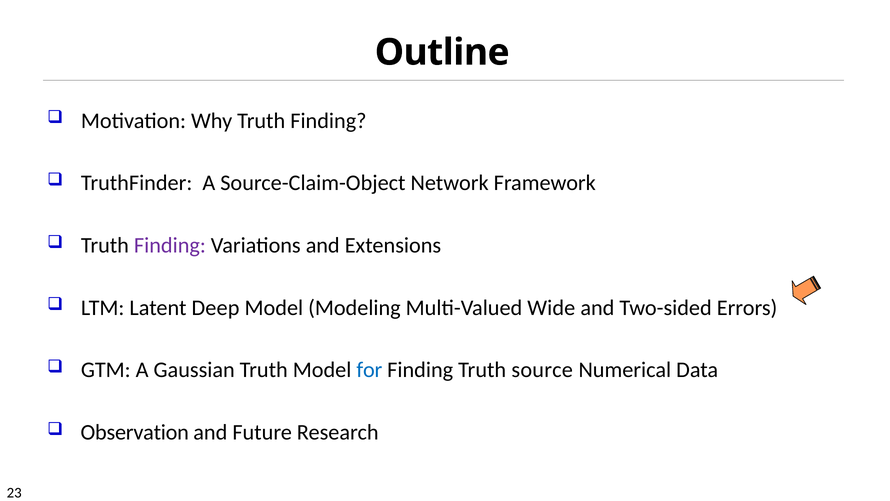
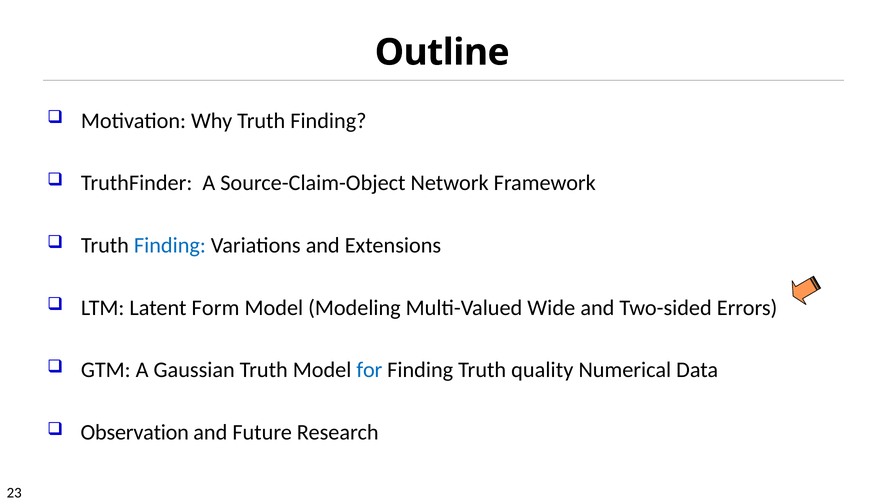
Finding at (170, 245) colour: purple -> blue
Deep: Deep -> Form
source: source -> quality
